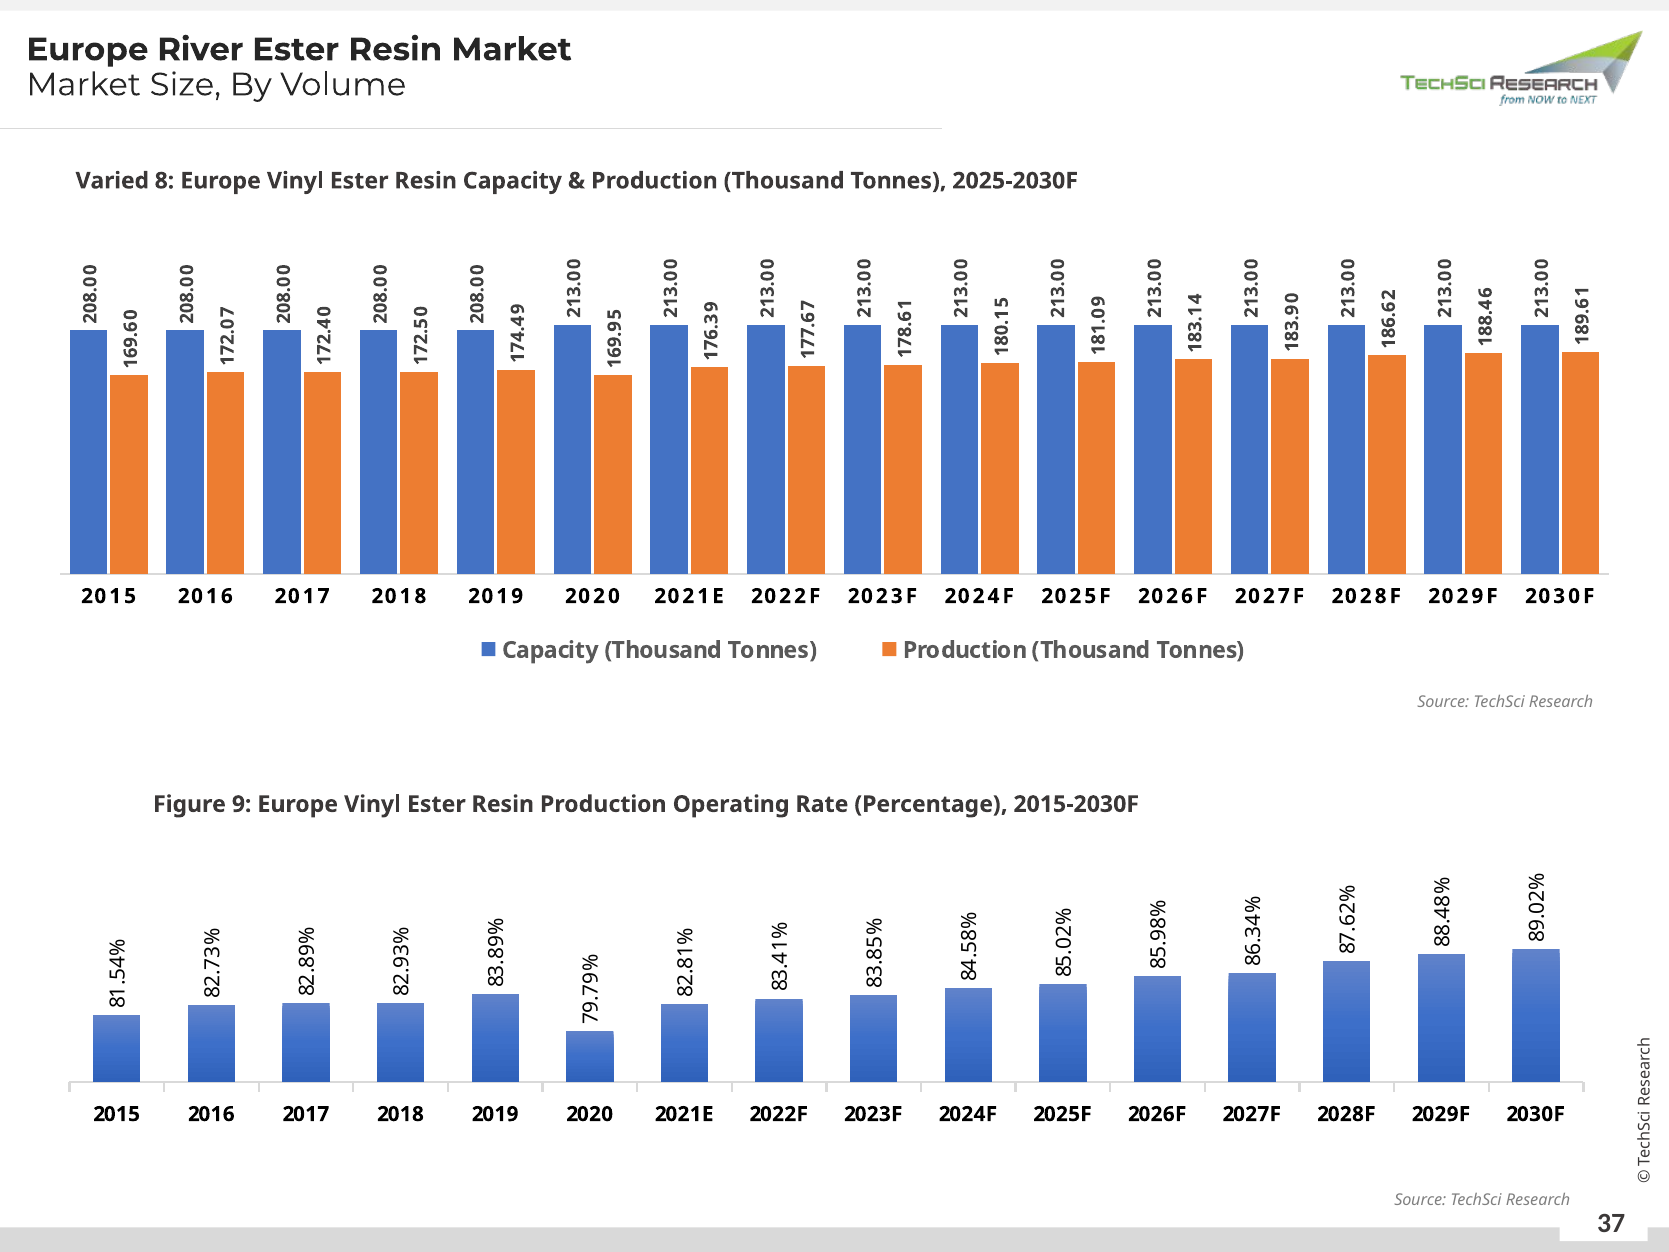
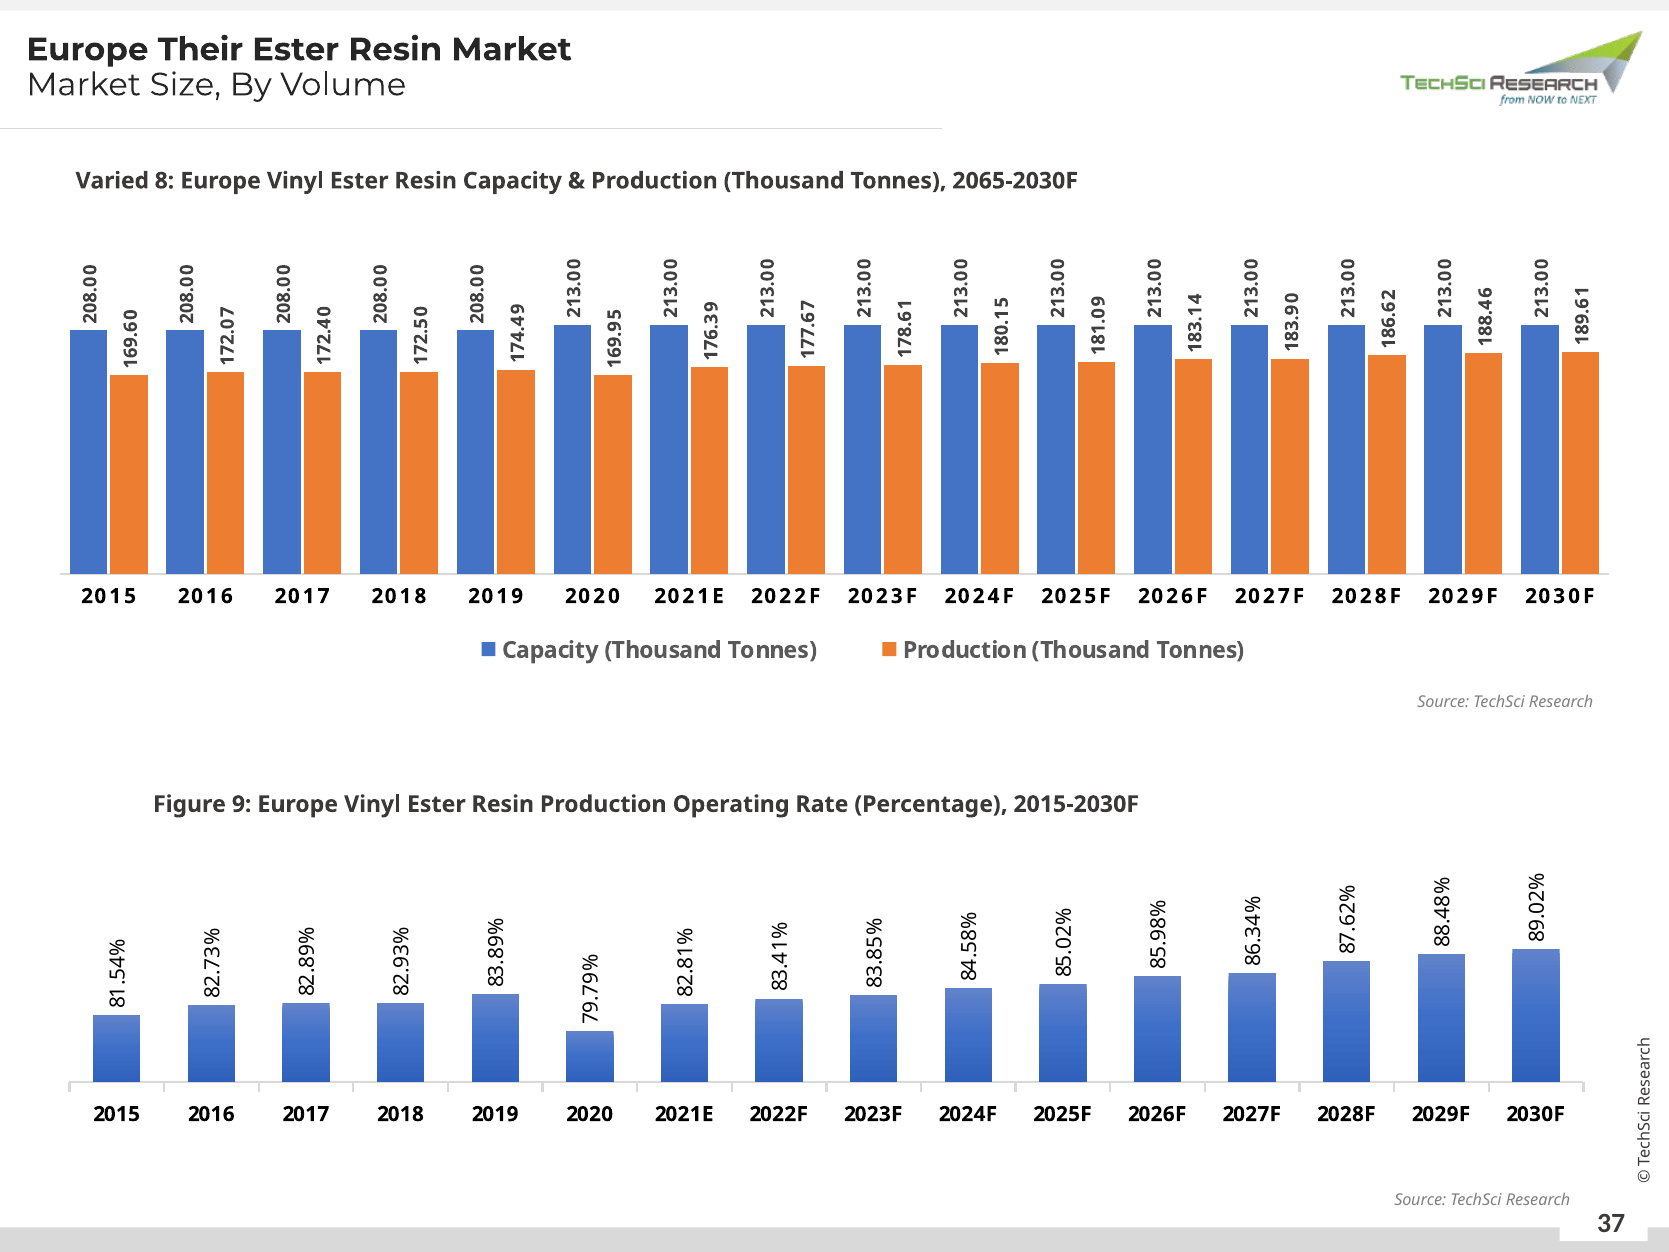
River: River -> Their
2025-2030F: 2025-2030F -> 2065-2030F
